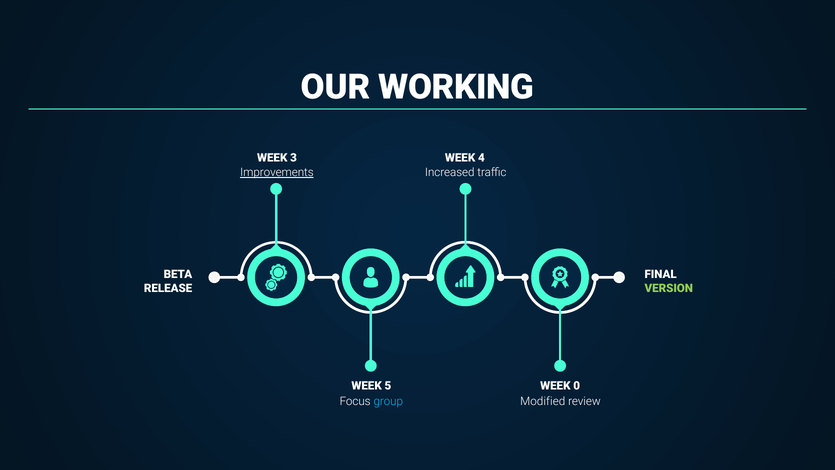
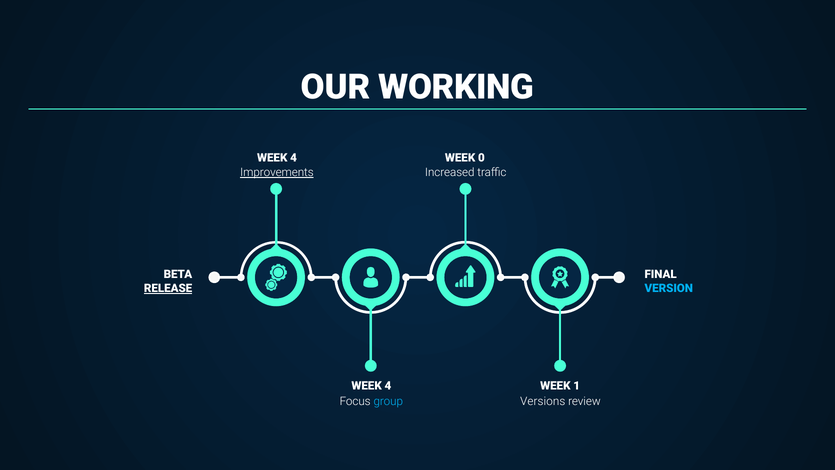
3 at (294, 158): 3 -> 4
4: 4 -> 0
RELEASE underline: none -> present
VERSION colour: light green -> light blue
5 at (388, 386): 5 -> 4
0: 0 -> 1
Modified: Modified -> Versions
